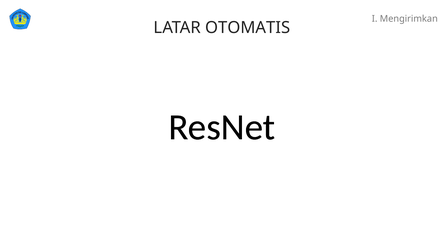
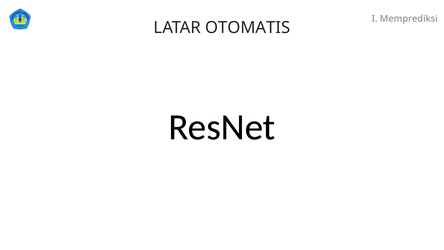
Mengirimkan: Mengirimkan -> Memprediksi
